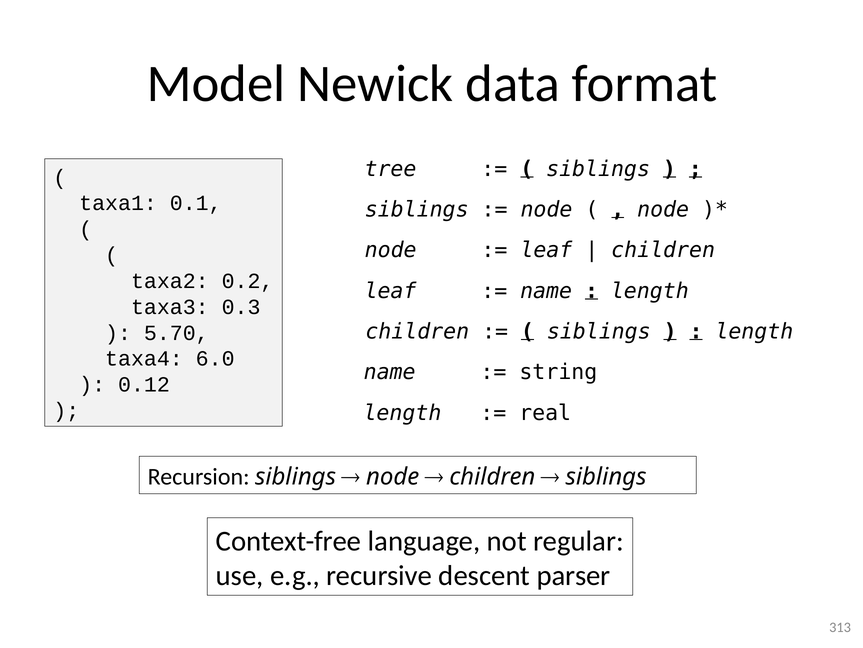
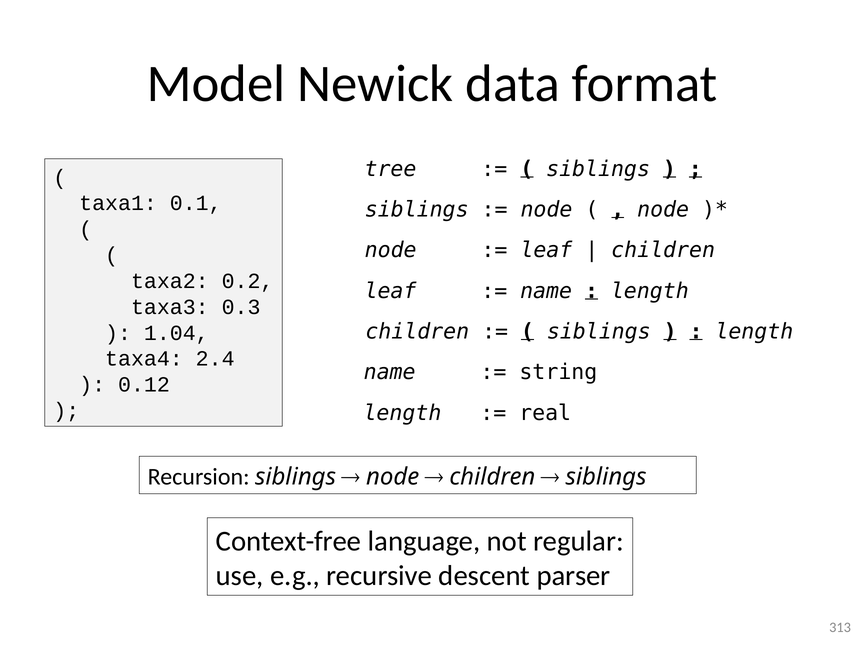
5.70: 5.70 -> 1.04
6.0: 6.0 -> 2.4
